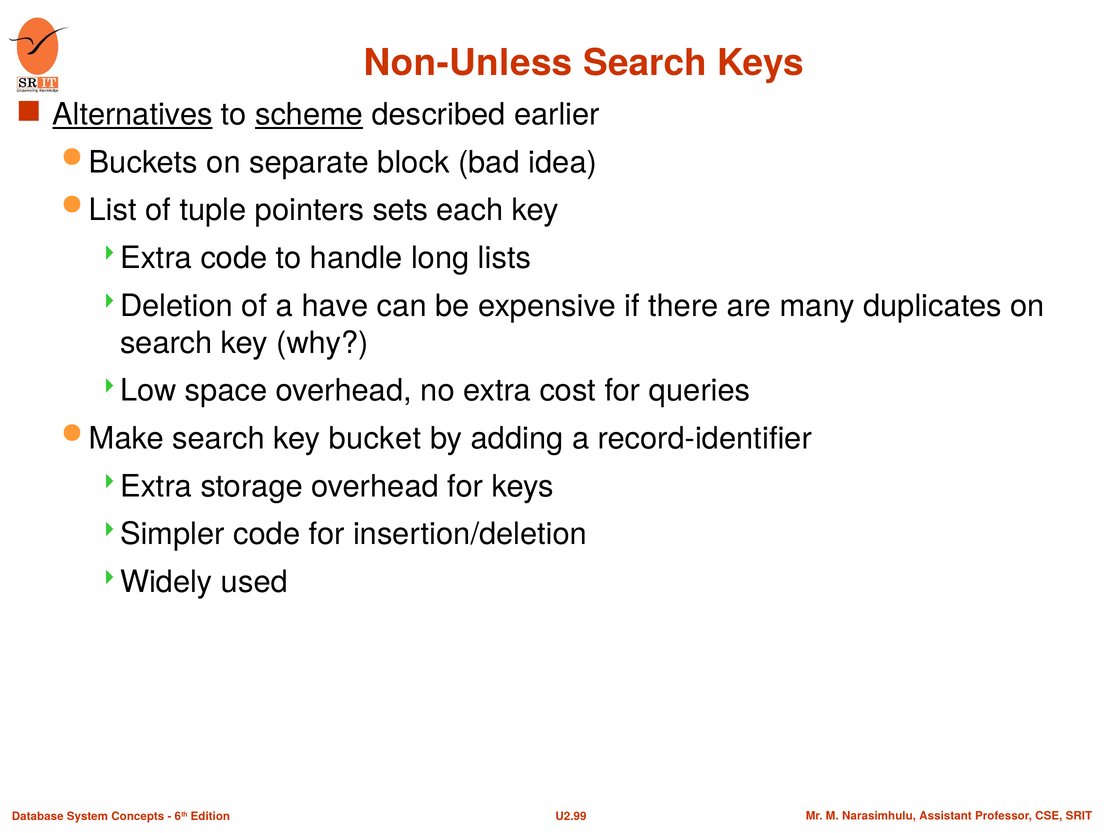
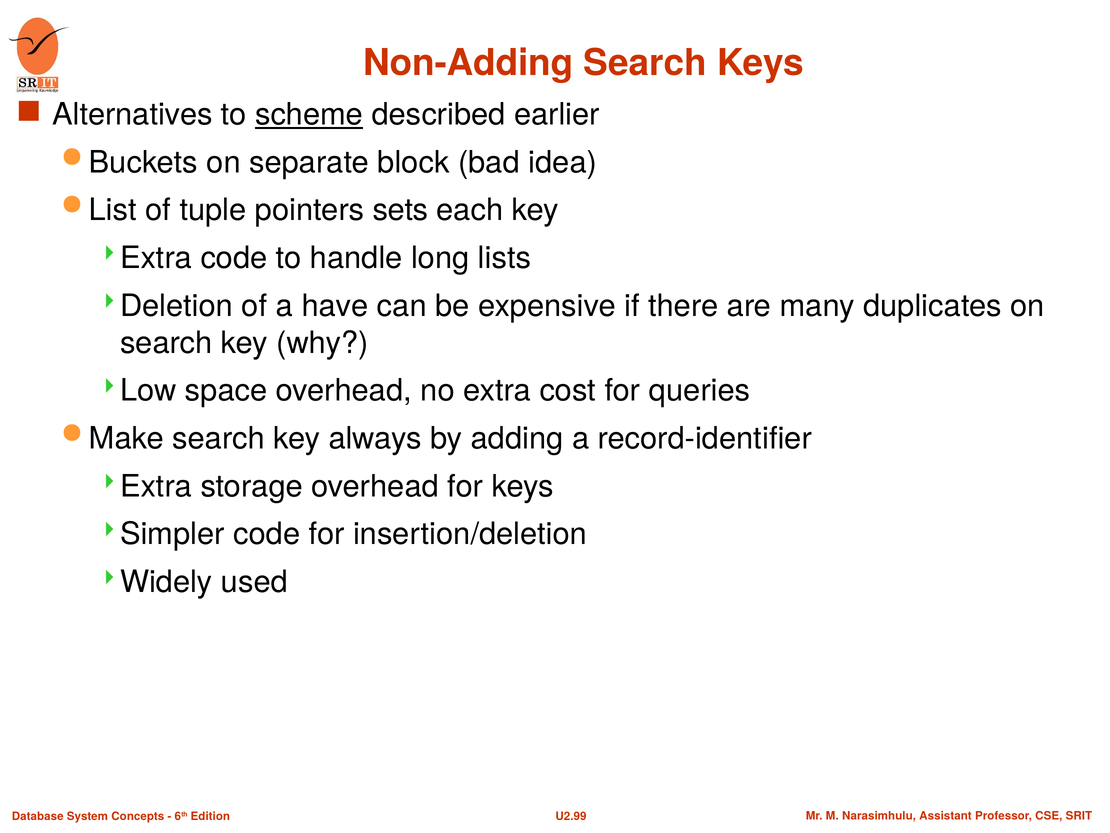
Non-Unless: Non-Unless -> Non-Adding
Alternatives underline: present -> none
bucket: bucket -> always
